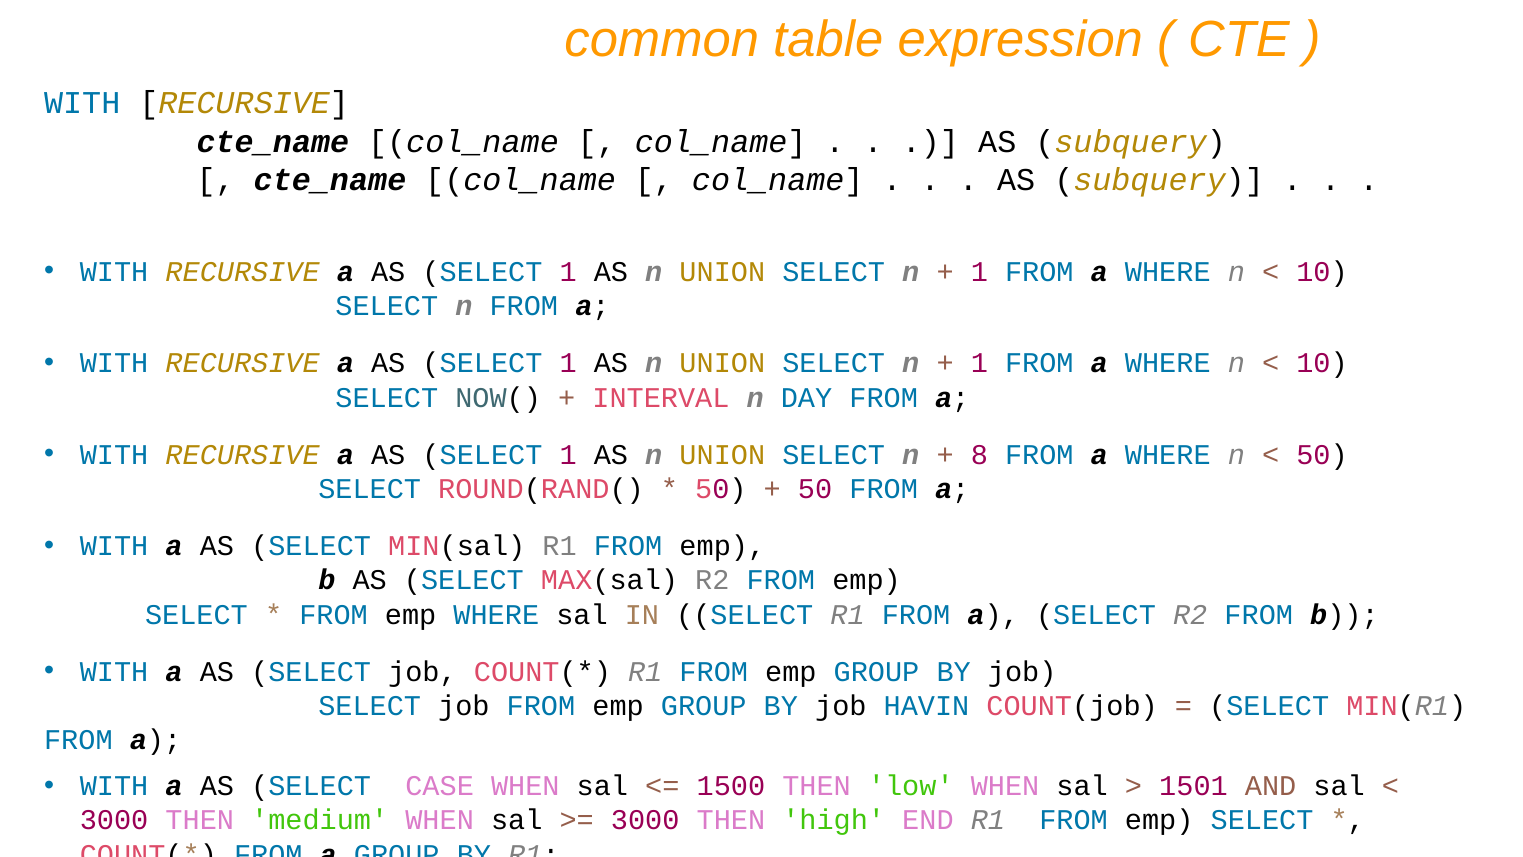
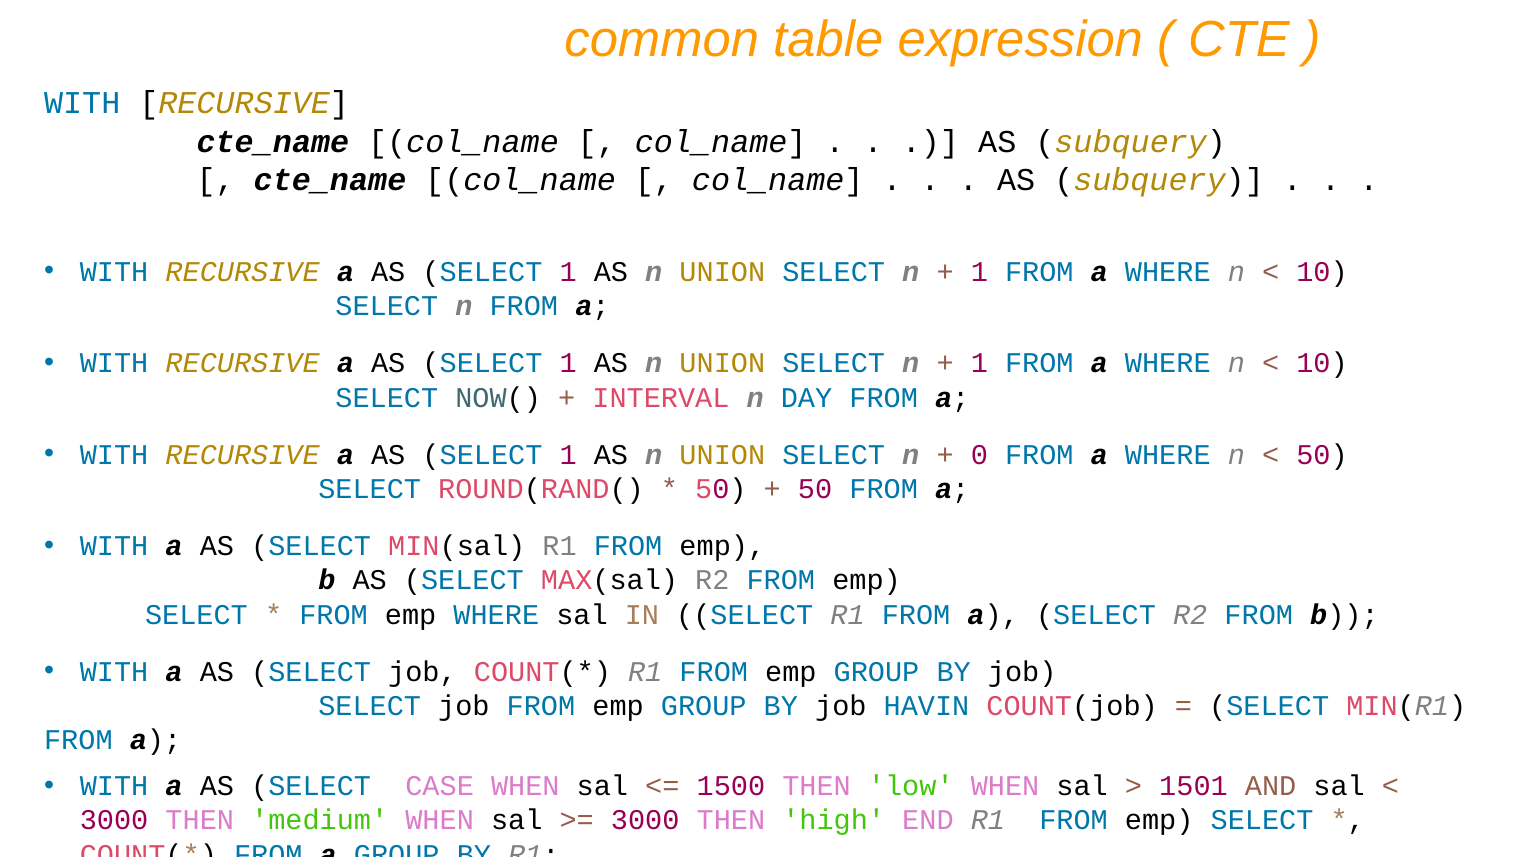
8: 8 -> 0
